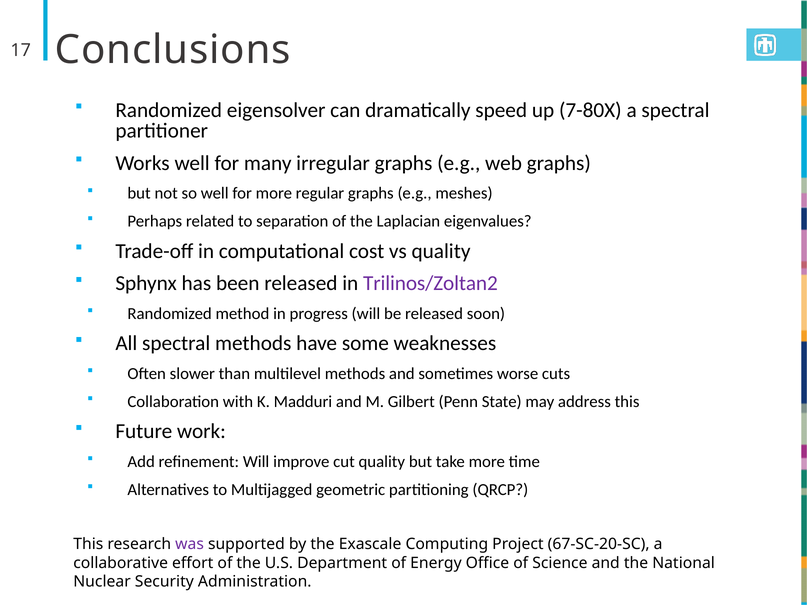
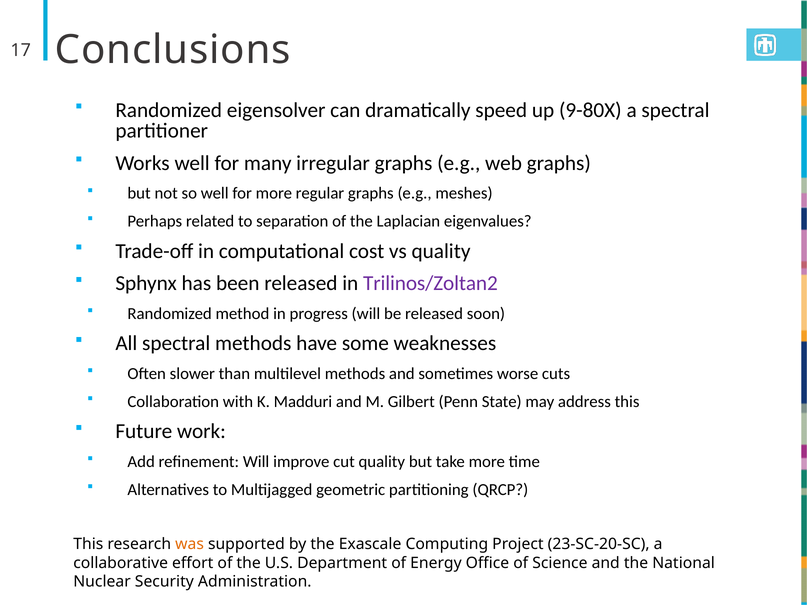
7-80X: 7-80X -> 9-80X
was colour: purple -> orange
67-SC-20-SC: 67-SC-20-SC -> 23-SC-20-SC
